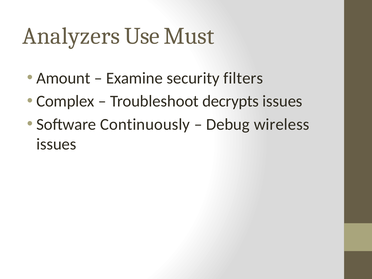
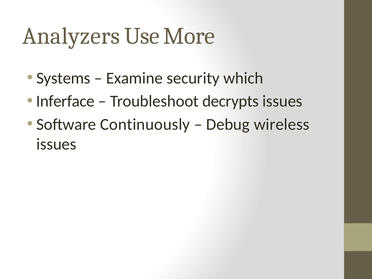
Must: Must -> More
Amount: Amount -> Systems
filters: filters -> which
Complex: Complex -> Inferface
